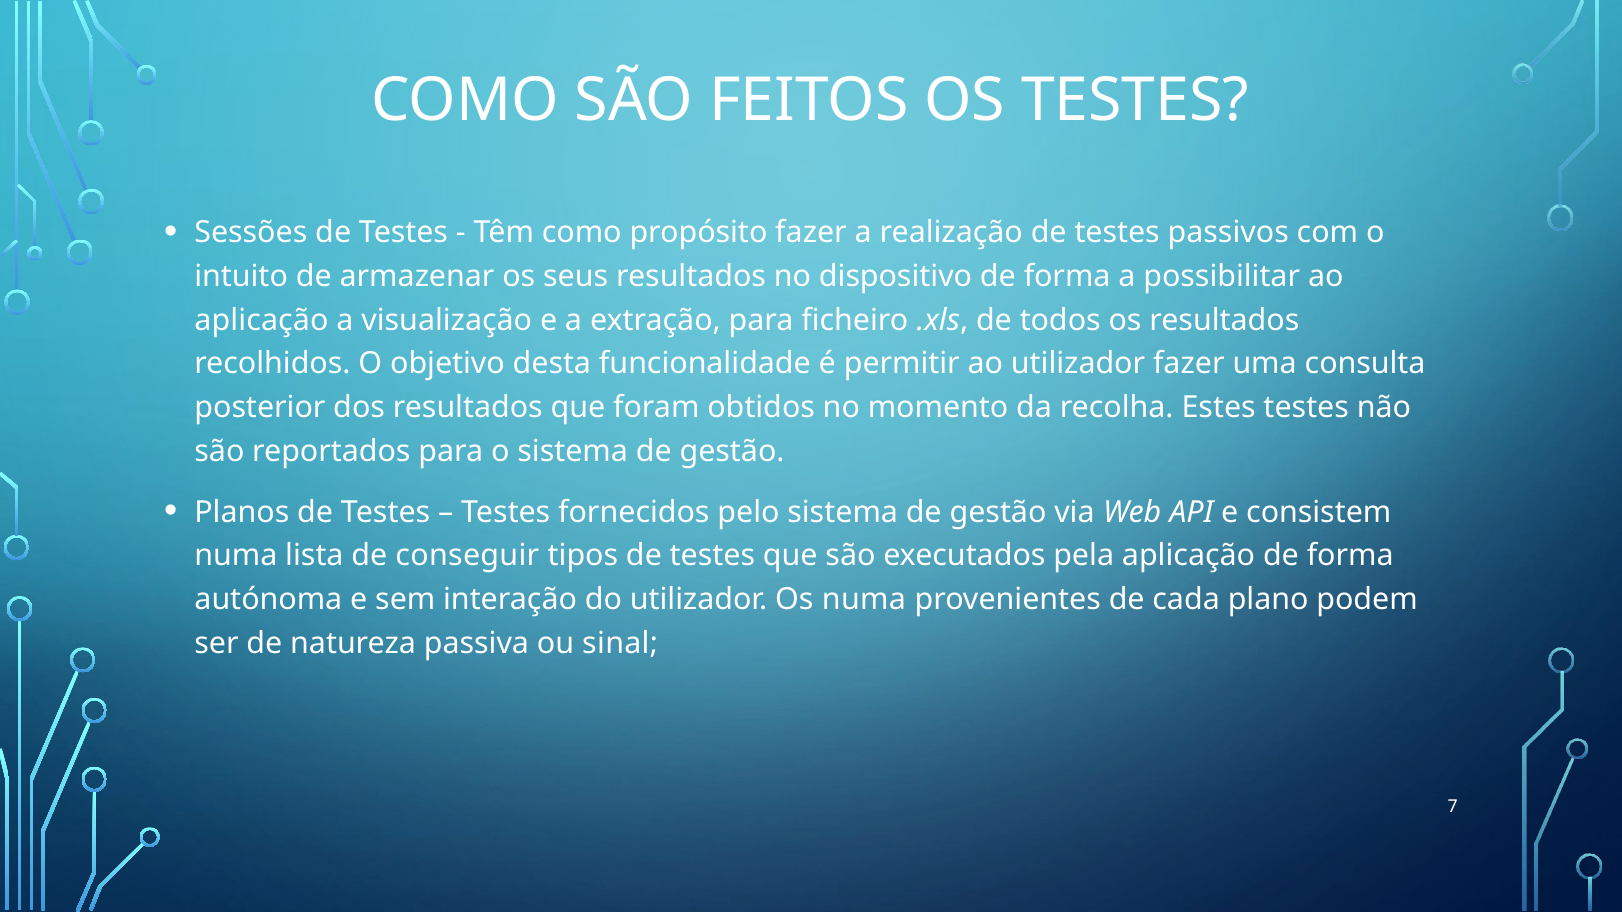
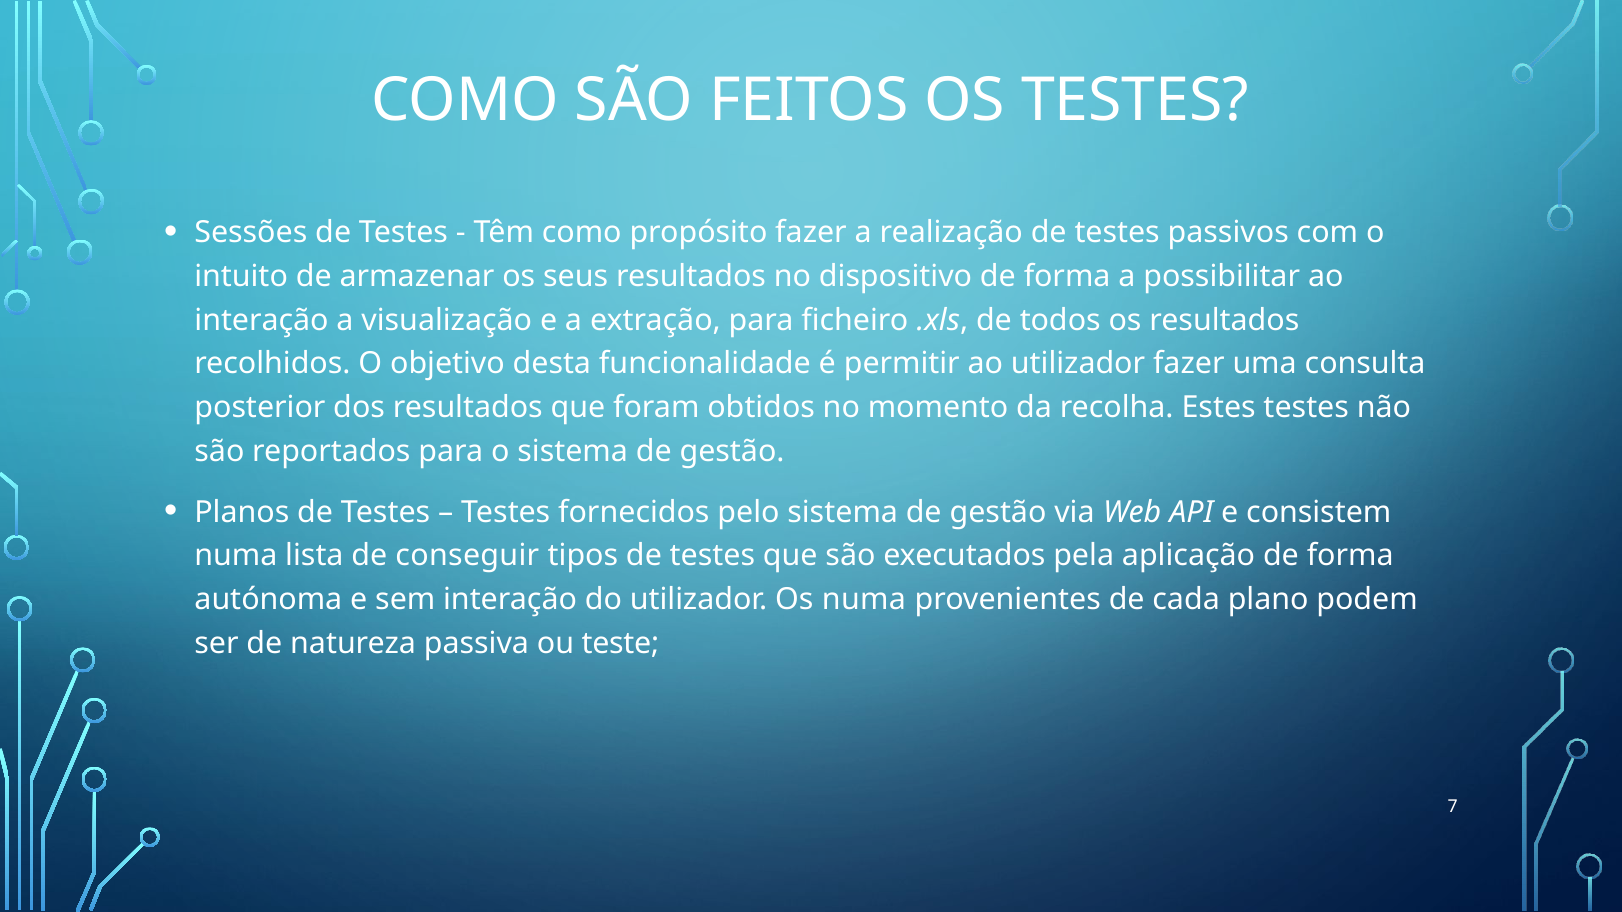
aplicação at (261, 320): aplicação -> interação
sinal: sinal -> teste
